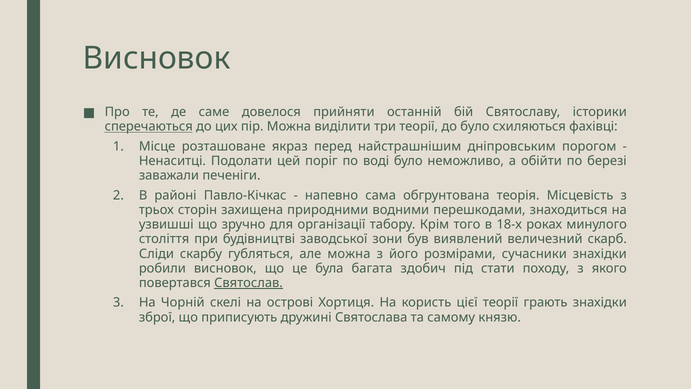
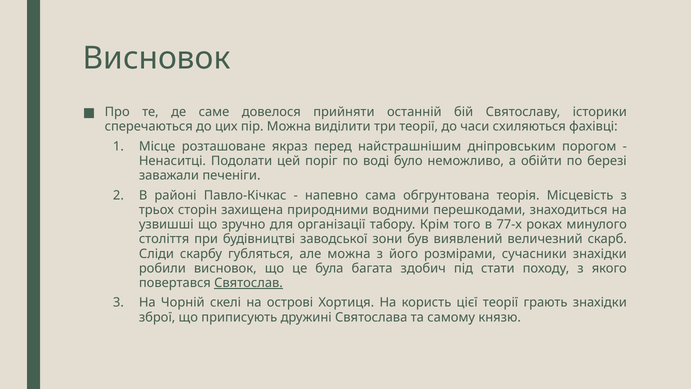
сперечаються underline: present -> none
до було: було -> часи
18-х: 18-х -> 77-х
